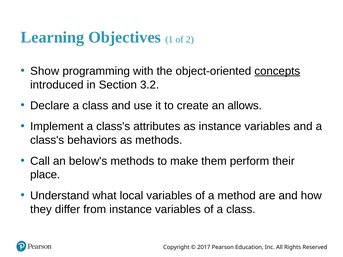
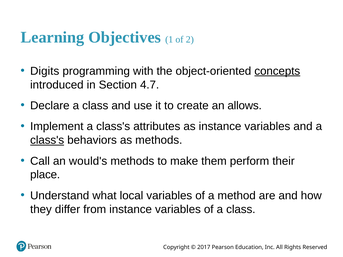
Show: Show -> Digits
3.2: 3.2 -> 4.7
class's at (47, 140) underline: none -> present
below's: below's -> would's
